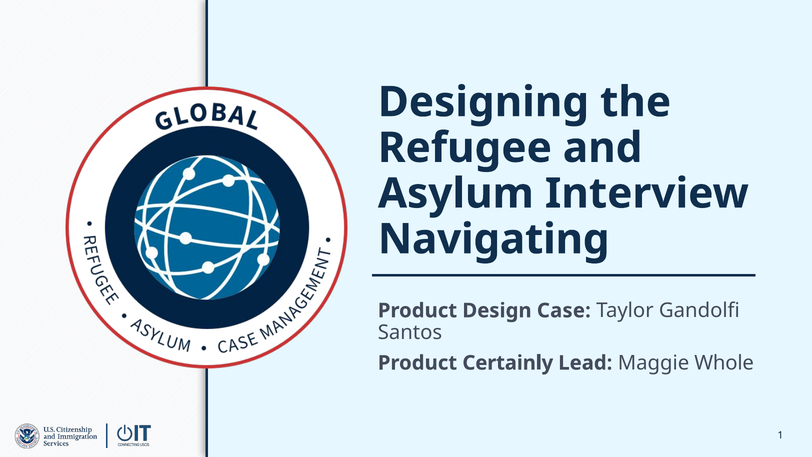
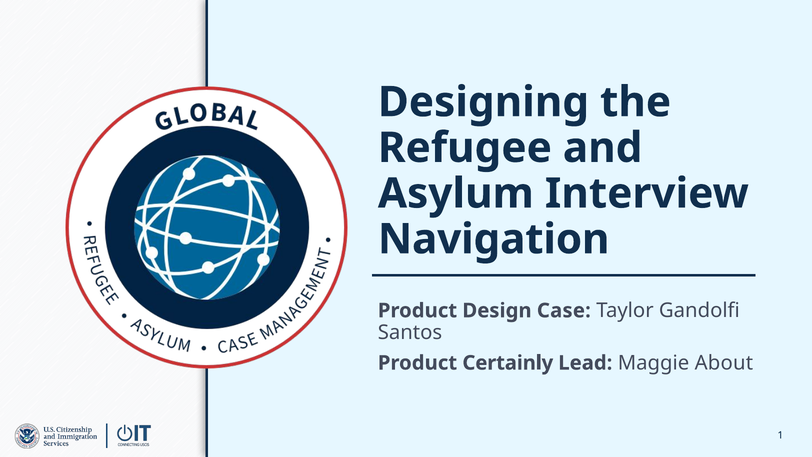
Navigating: Navigating -> Navigation
Whole: Whole -> About
